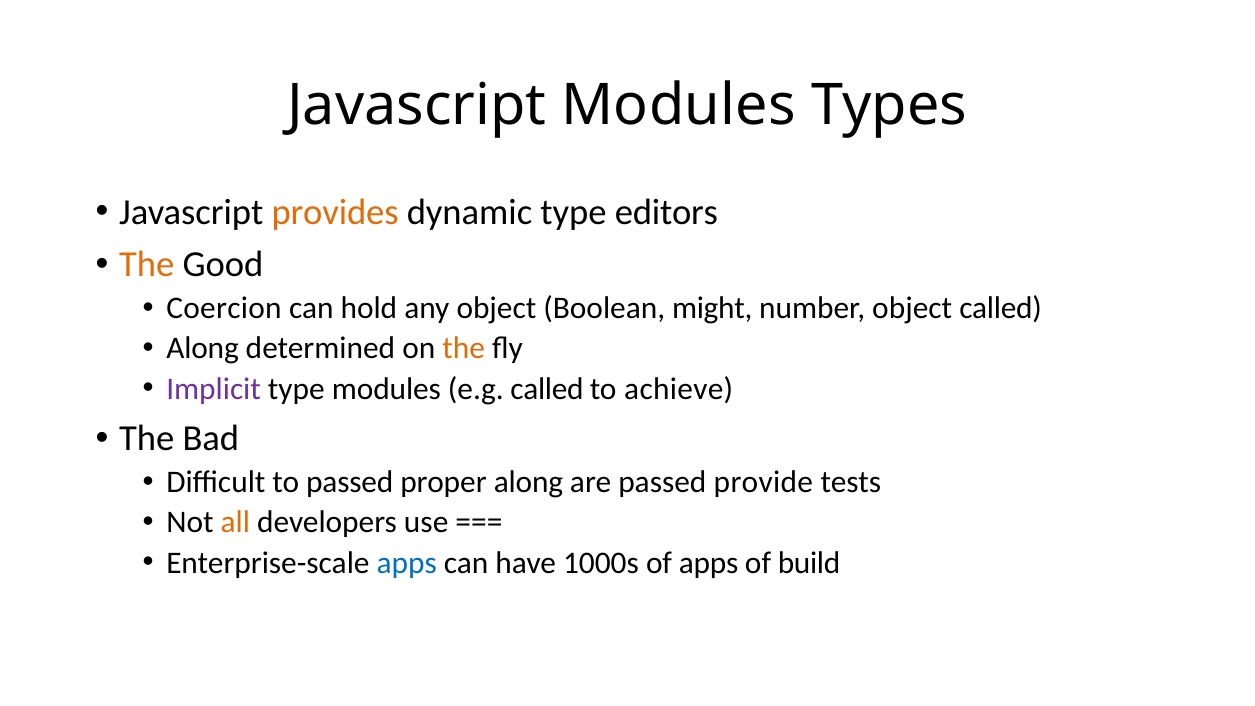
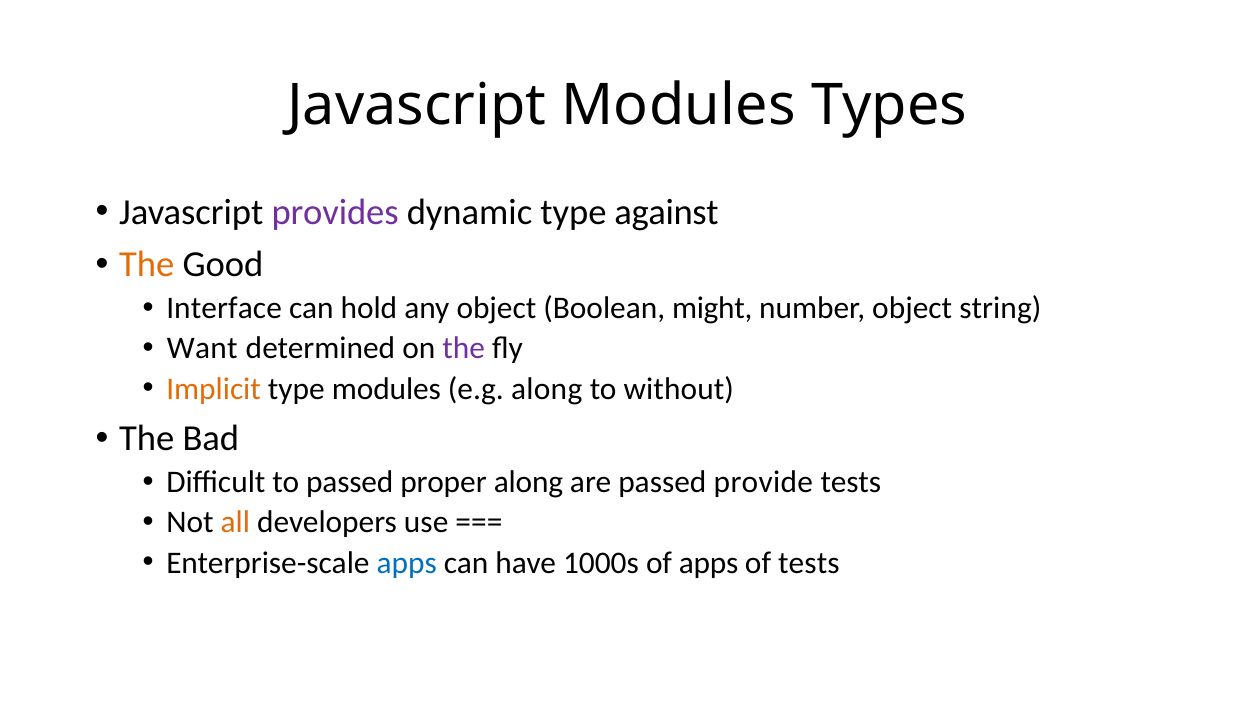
provides colour: orange -> purple
editors: editors -> against
Coercion: Coercion -> Interface
object called: called -> string
Along at (203, 348): Along -> Want
the at (464, 348) colour: orange -> purple
Implicit colour: purple -> orange
e.g called: called -> along
achieve: achieve -> without
of build: build -> tests
